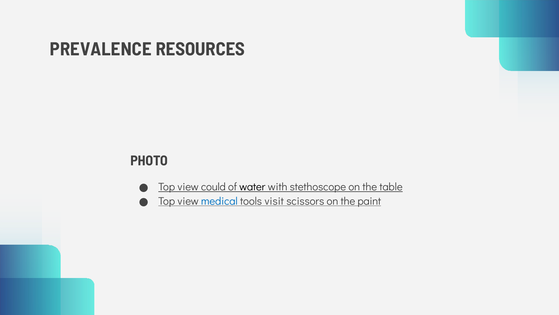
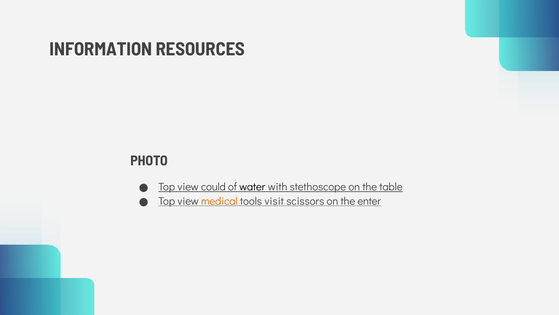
PREVALENCE: PREVALENCE -> INFORMATION
medical colour: blue -> orange
paint: paint -> enter
